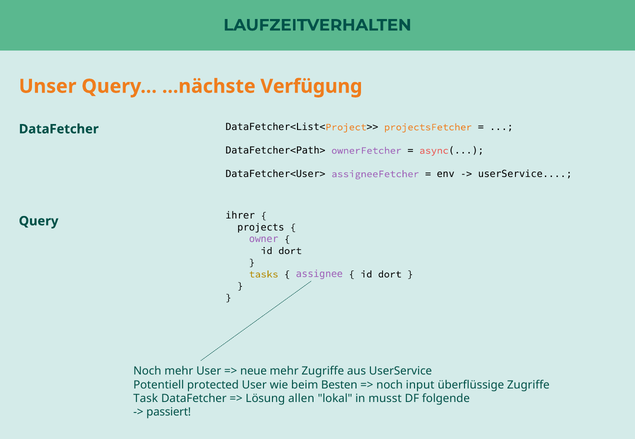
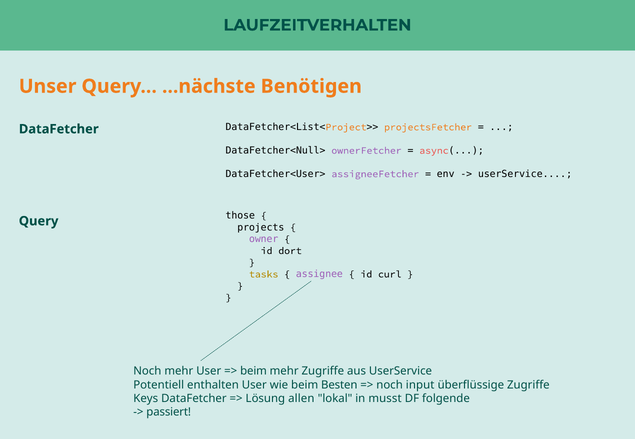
Verfügung: Verfügung -> Benötigen
DataFetcher<Path>: DataFetcher<Path> -> DataFetcher<Null>
ihrer: ihrer -> those
dort at (390, 275): dort -> curl
neue at (254, 372): neue -> beim
protected: protected -> enthalten
Task: Task -> Keys
